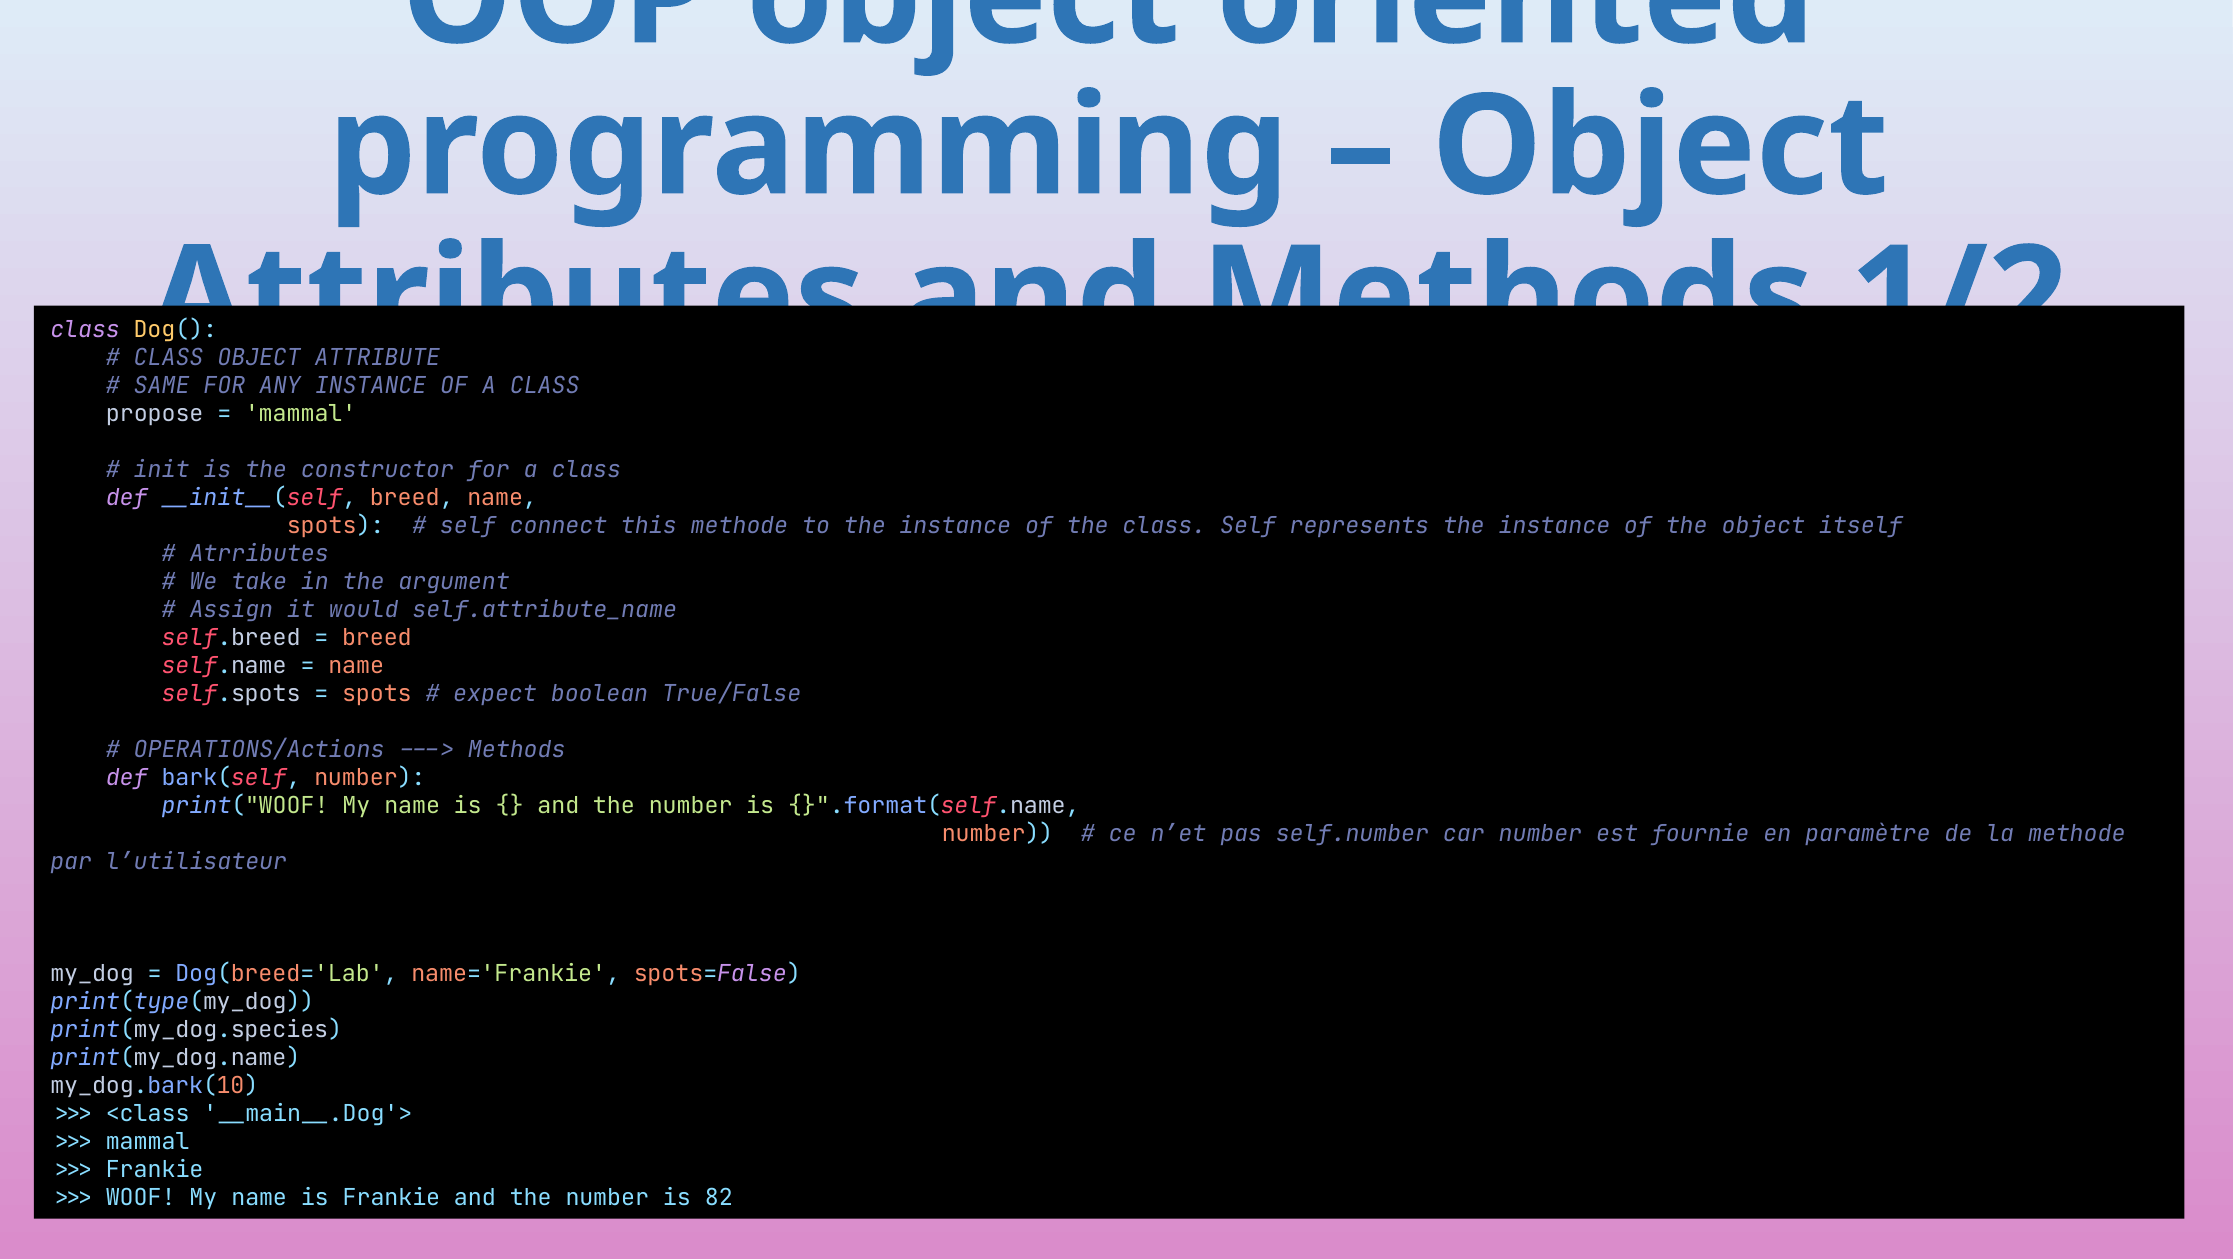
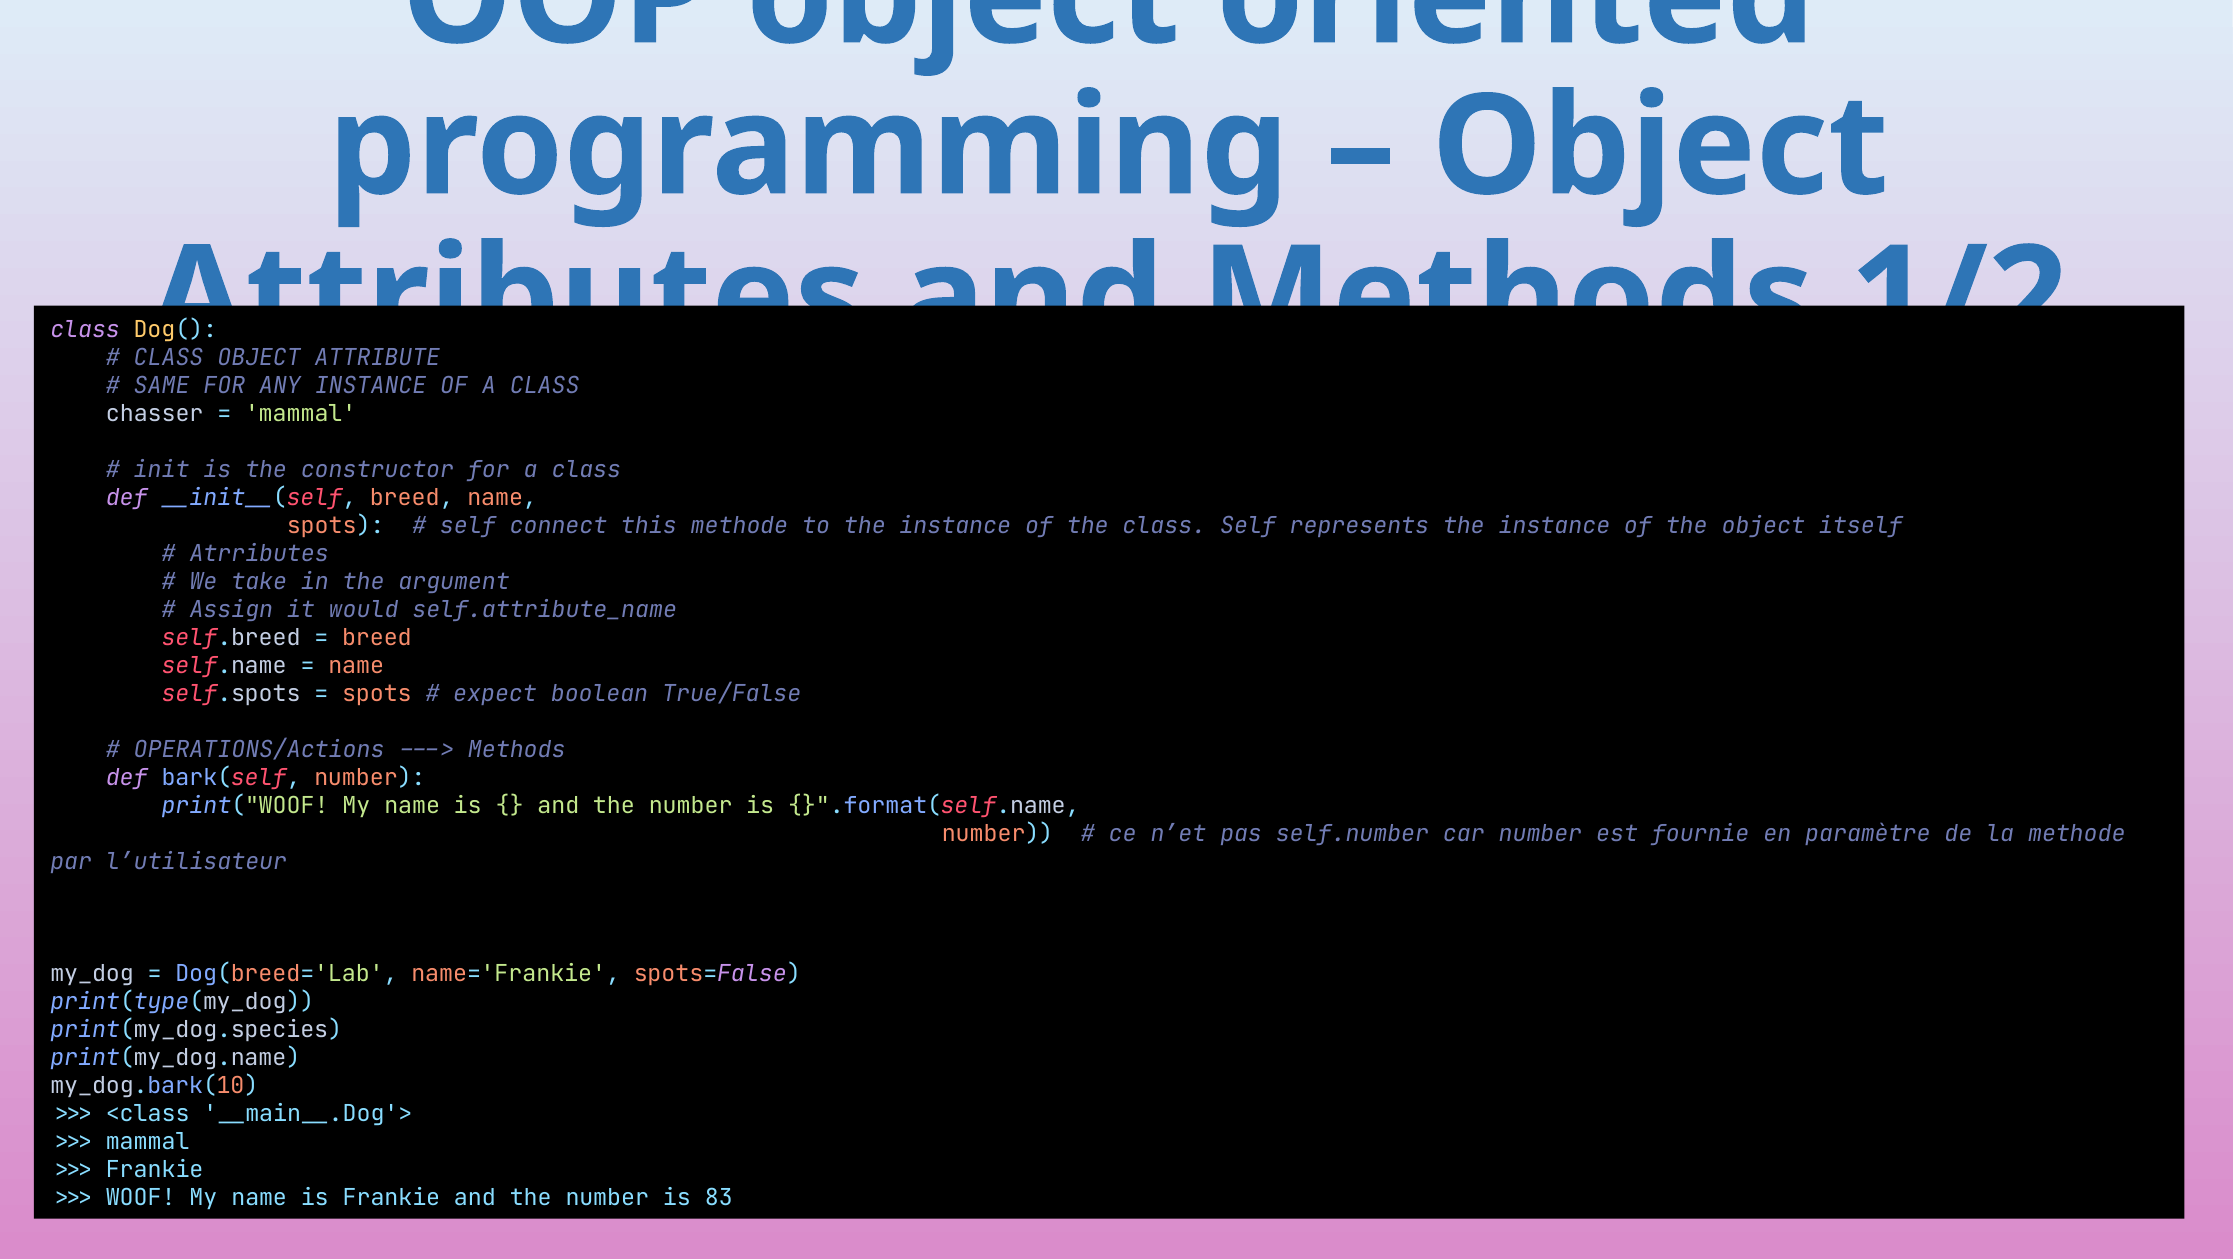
propose: propose -> chasser
82: 82 -> 83
